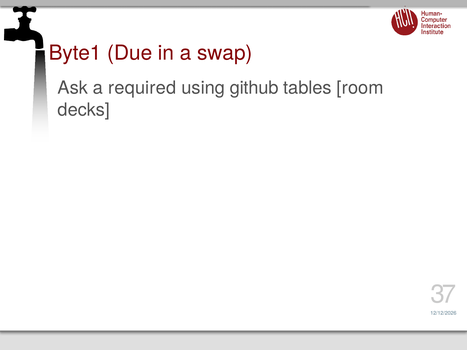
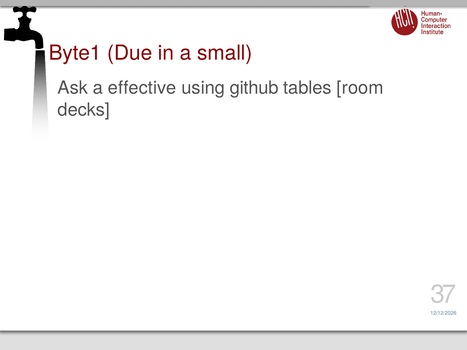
swap: swap -> small
required: required -> effective
